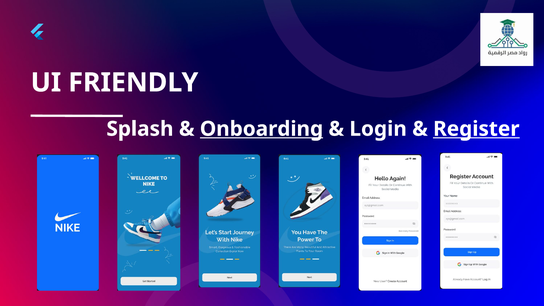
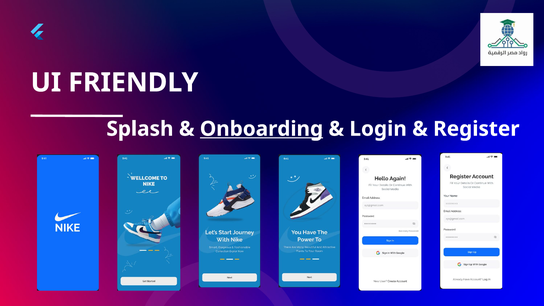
Register underline: present -> none
